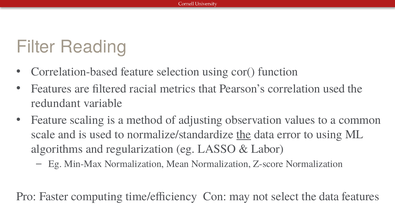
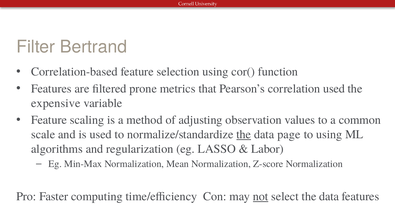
Reading: Reading -> Bertrand
racial: racial -> prone
redundant: redundant -> expensive
error: error -> page
not underline: none -> present
